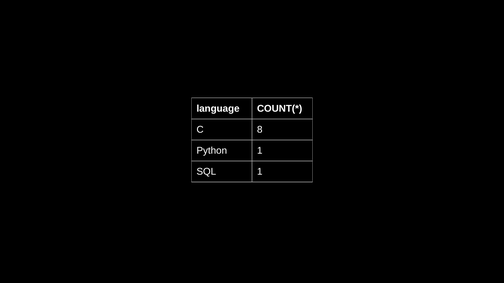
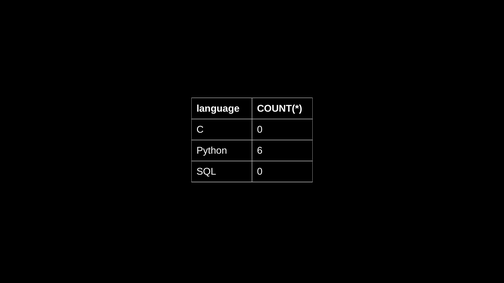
C 8: 8 -> 0
Python 1: 1 -> 6
SQL 1: 1 -> 0
